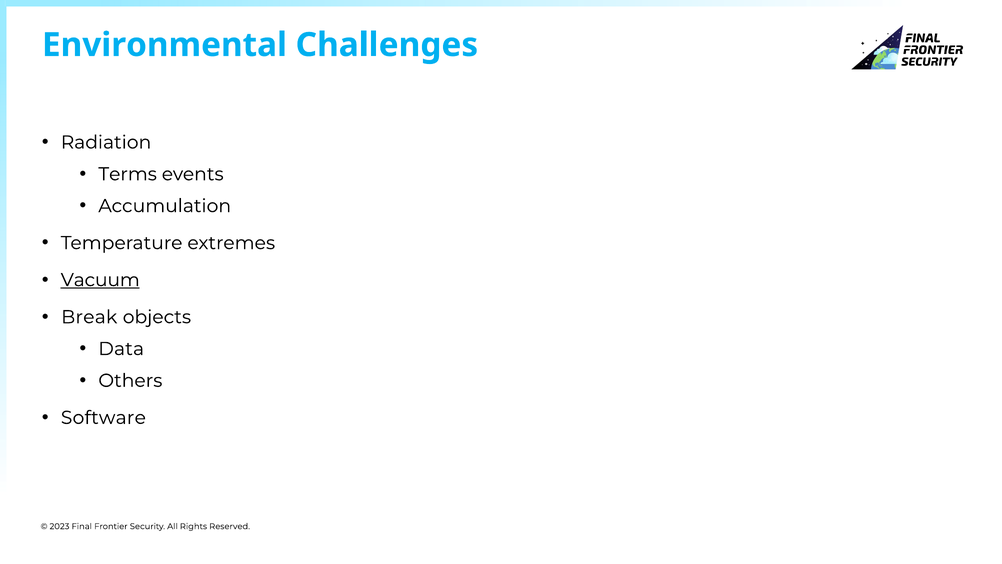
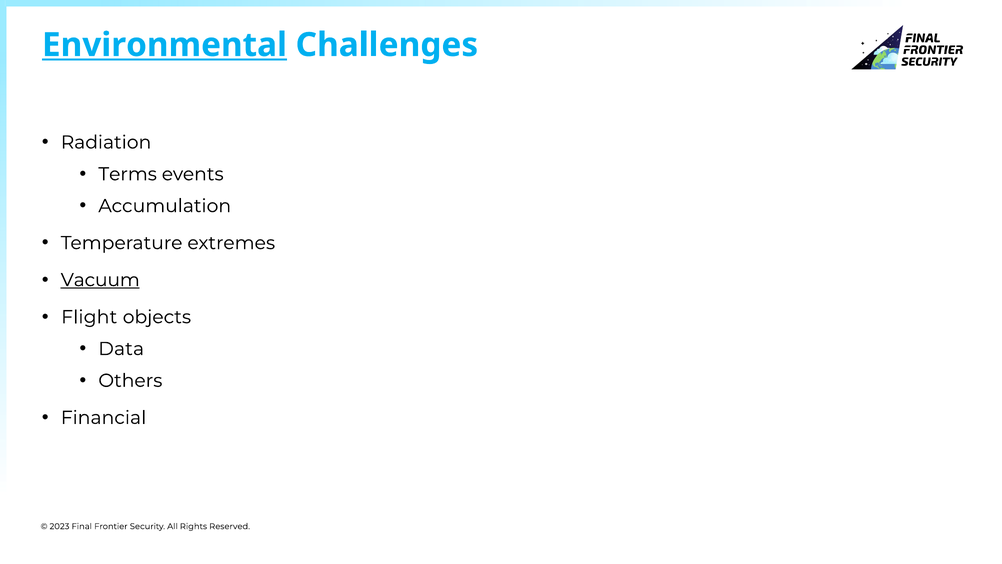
Environmental underline: none -> present
Break: Break -> Flight
Software: Software -> Financial
